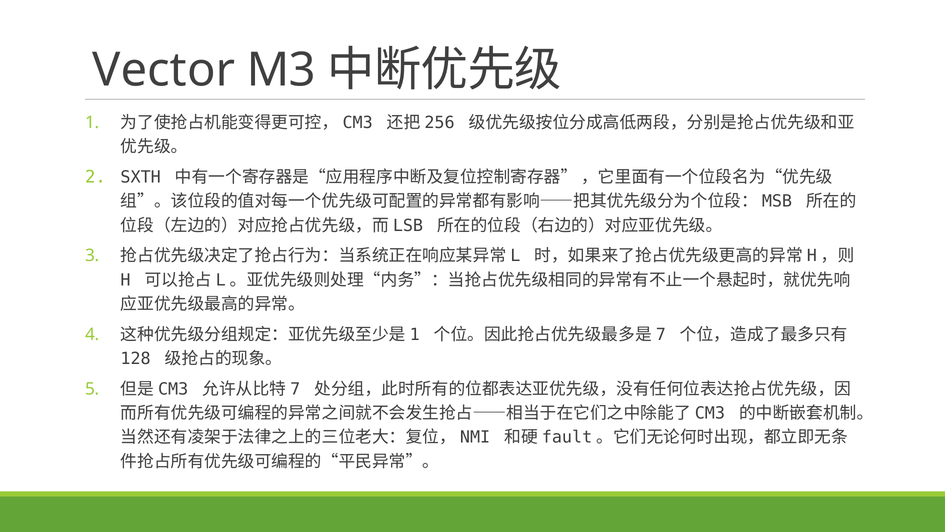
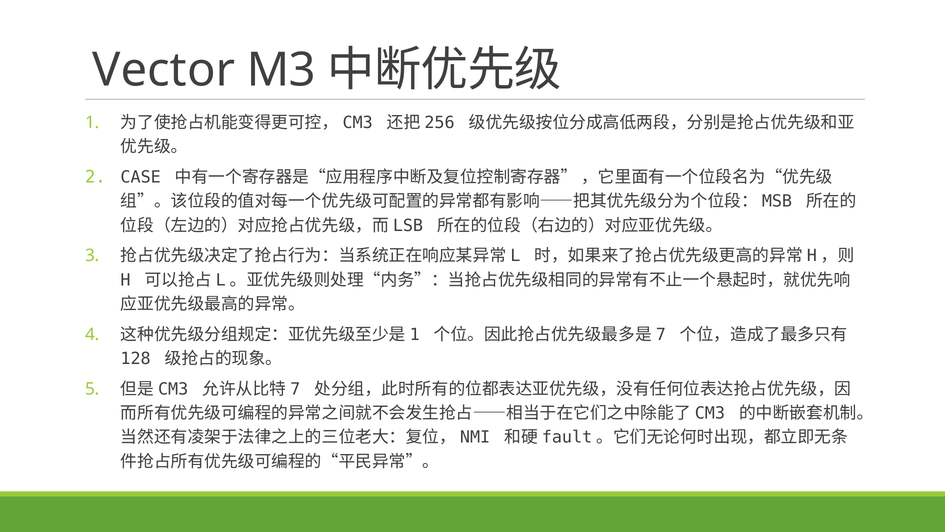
SXTH: SXTH -> CASE
